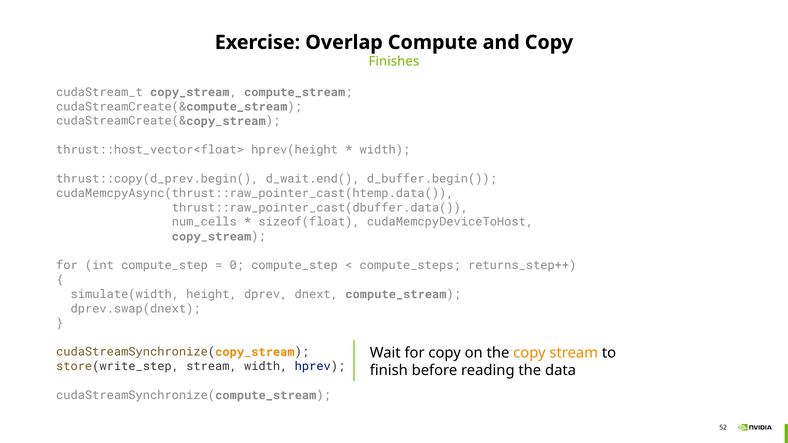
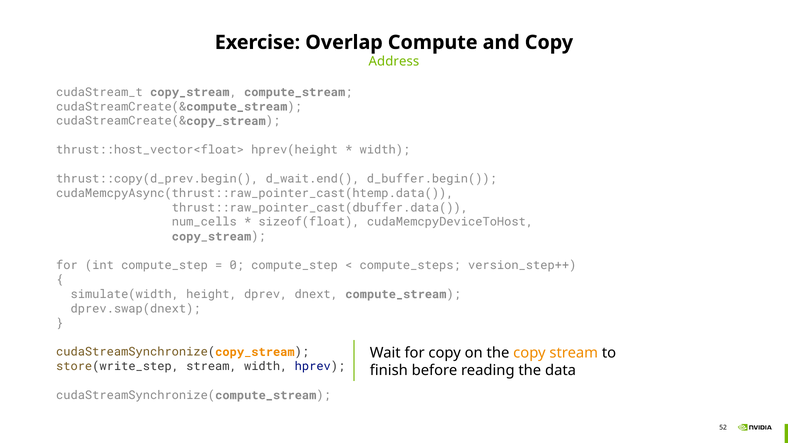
Finishes: Finishes -> Address
returns_step++: returns_step++ -> version_step++
